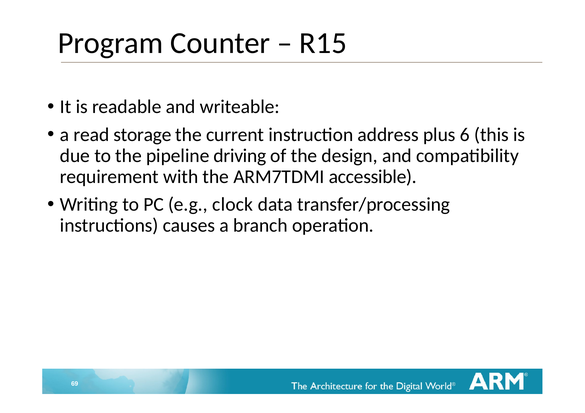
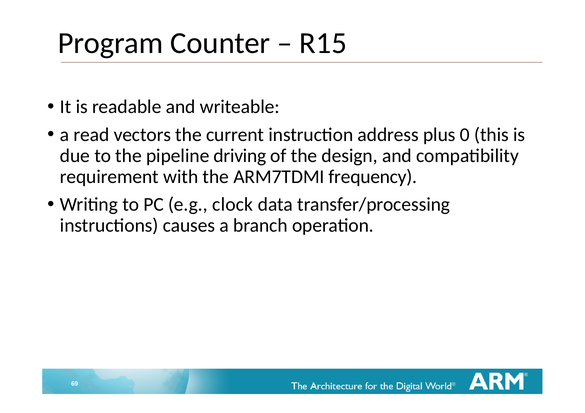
storage: storage -> vectors
6: 6 -> 0
accessible: accessible -> frequency
